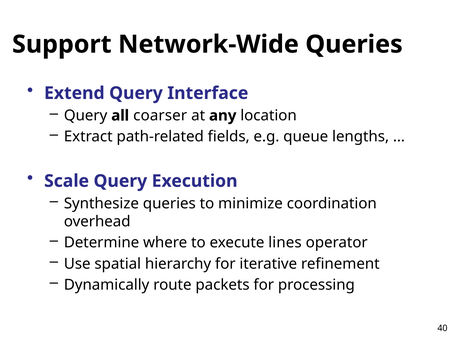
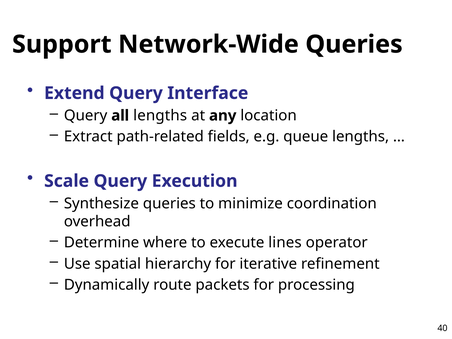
all coarser: coarser -> lengths
